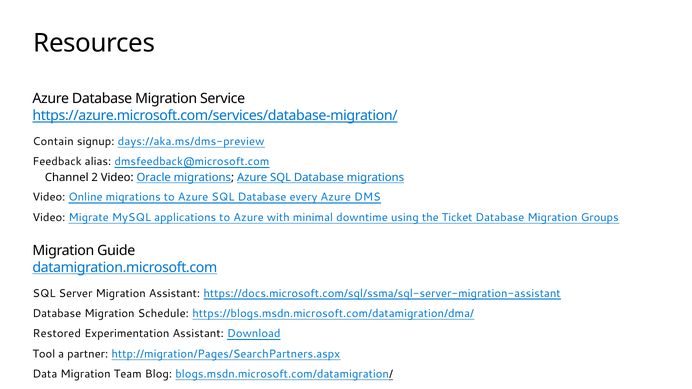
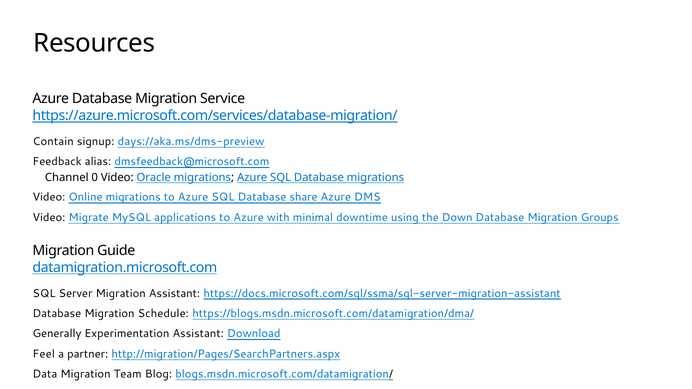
2: 2 -> 0
every: every -> share
Ticket: Ticket -> Down
Restored: Restored -> Generally
Tool: Tool -> Feel
